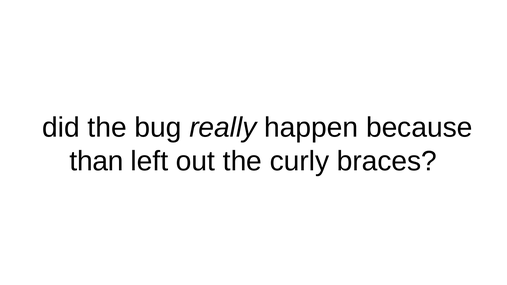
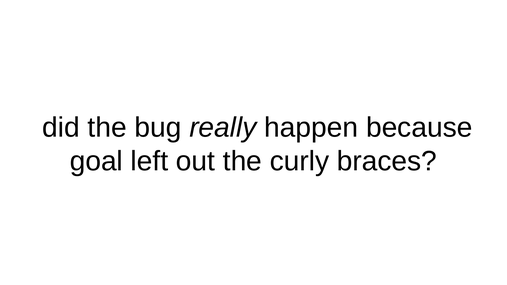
than: than -> goal
